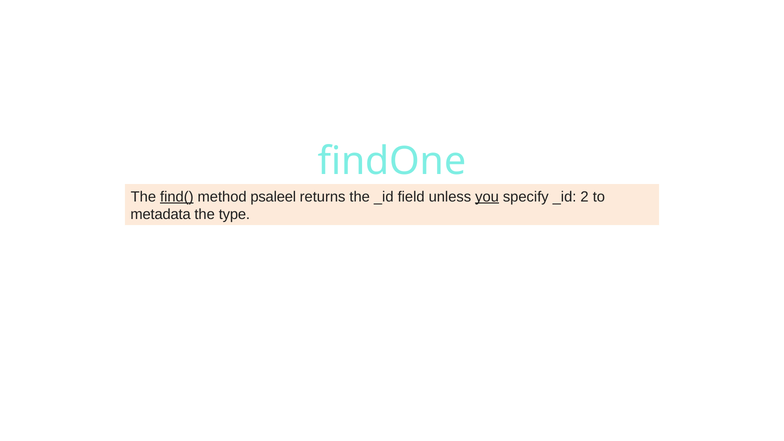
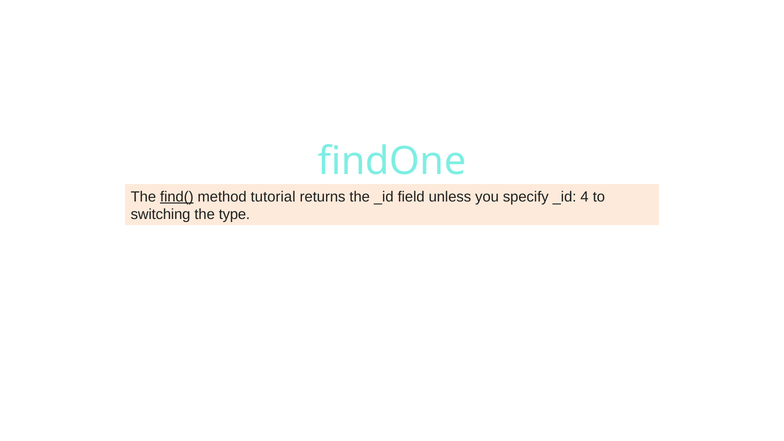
psaleel: psaleel -> tutorial
you underline: present -> none
2: 2 -> 4
metadata: metadata -> switching
